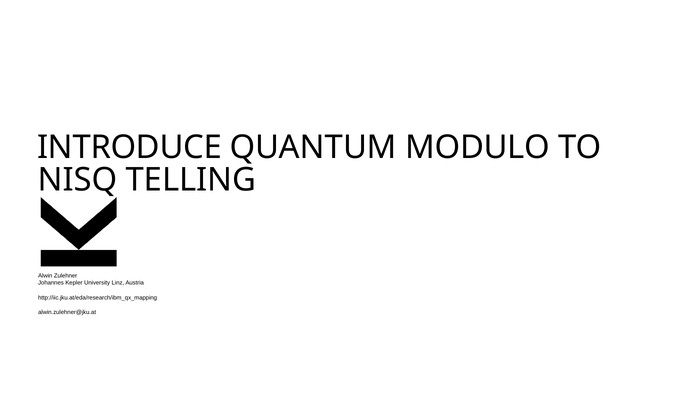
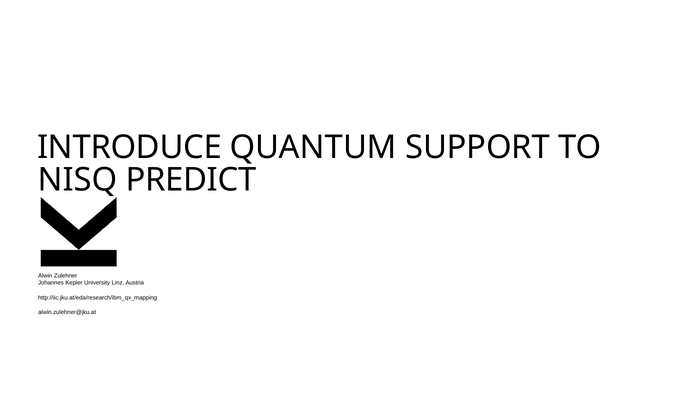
MODULO: MODULO -> SUPPORT
TELLING: TELLING -> PREDICT
